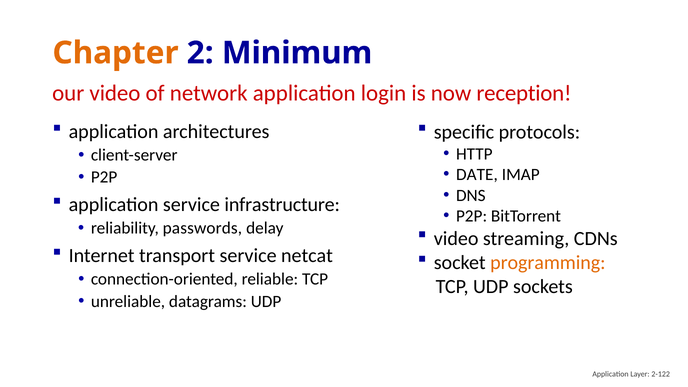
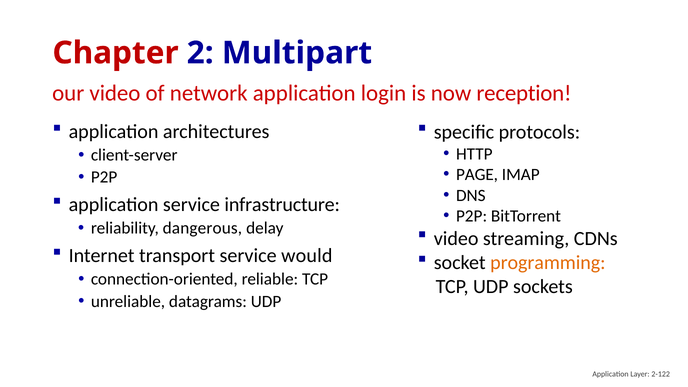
Chapter colour: orange -> red
Minimum: Minimum -> Multipart
DATE: DATE -> PAGE
passwords: passwords -> dangerous
netcat: netcat -> would
